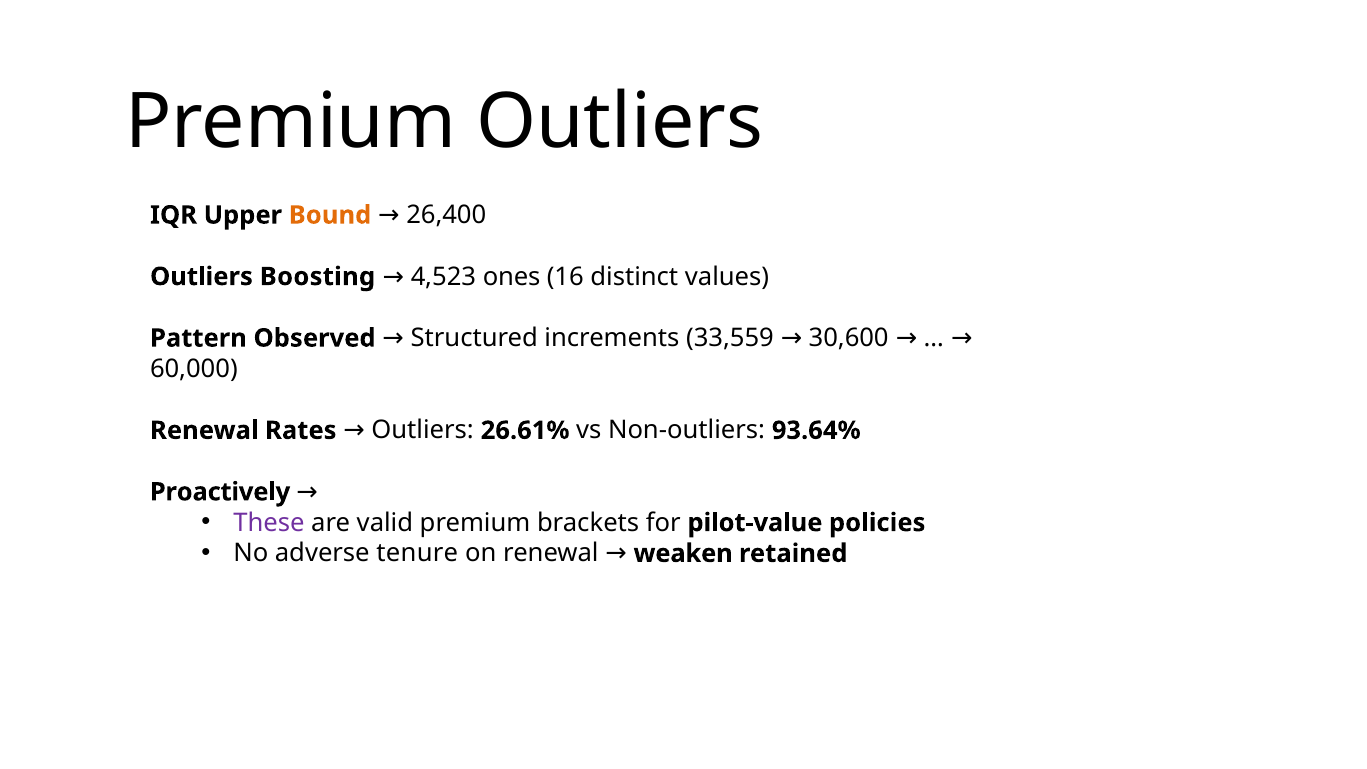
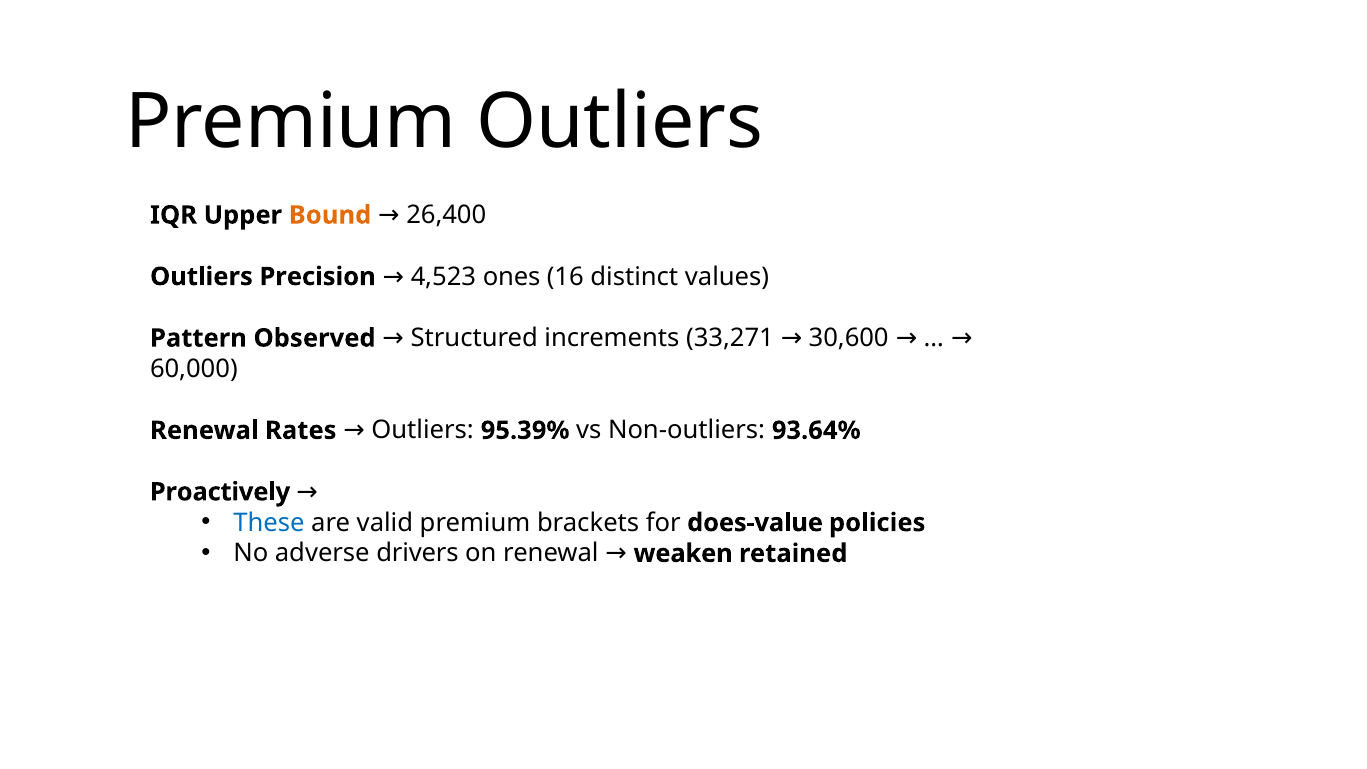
Boosting: Boosting -> Precision
33,559: 33,559 -> 33,271
26.61%: 26.61% -> 95.39%
These colour: purple -> blue
pilot-value: pilot-value -> does-value
tenure: tenure -> drivers
